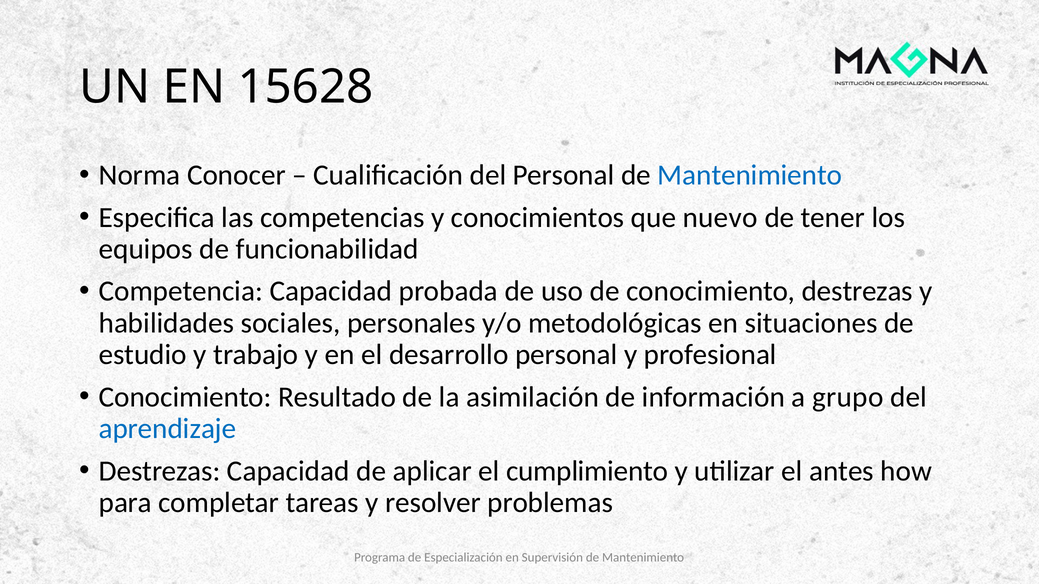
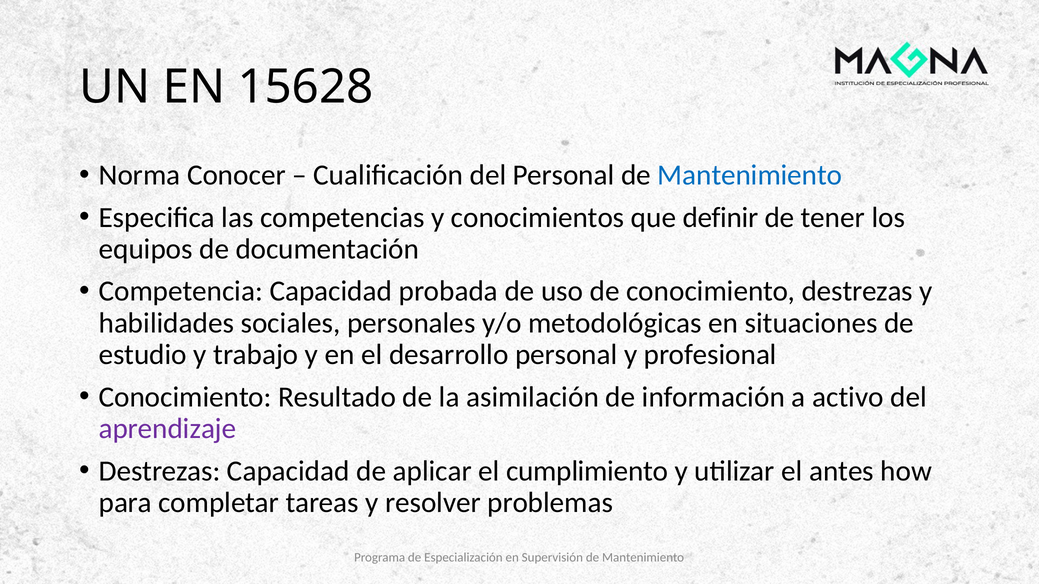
nuevo: nuevo -> definir
funcionabilidad: funcionabilidad -> documentación
grupo: grupo -> activo
aprendizaje colour: blue -> purple
